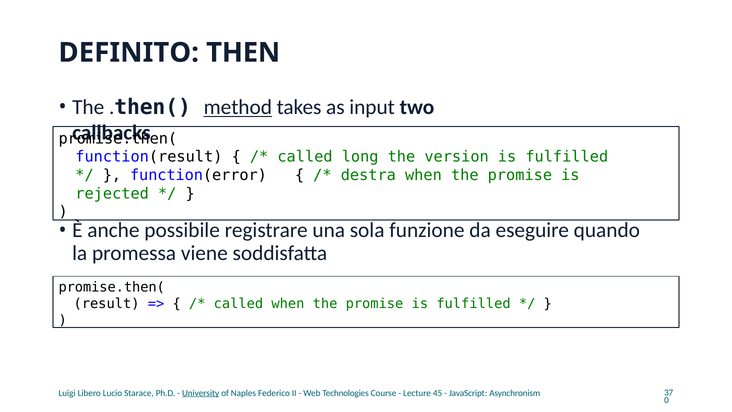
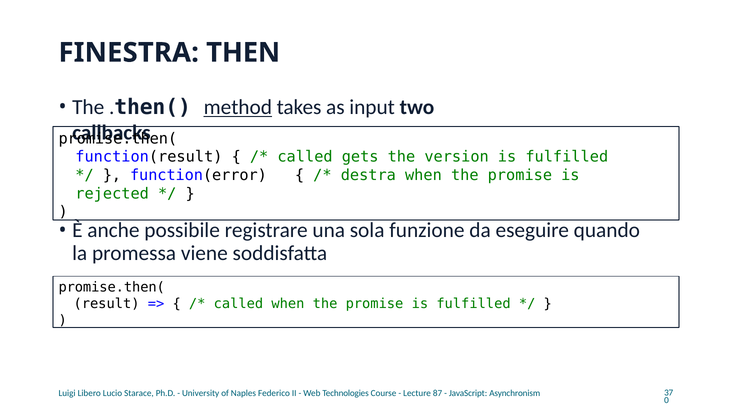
DEFINITO: DEFINITO -> FINESTRA
long: long -> gets
University underline: present -> none
45: 45 -> 87
